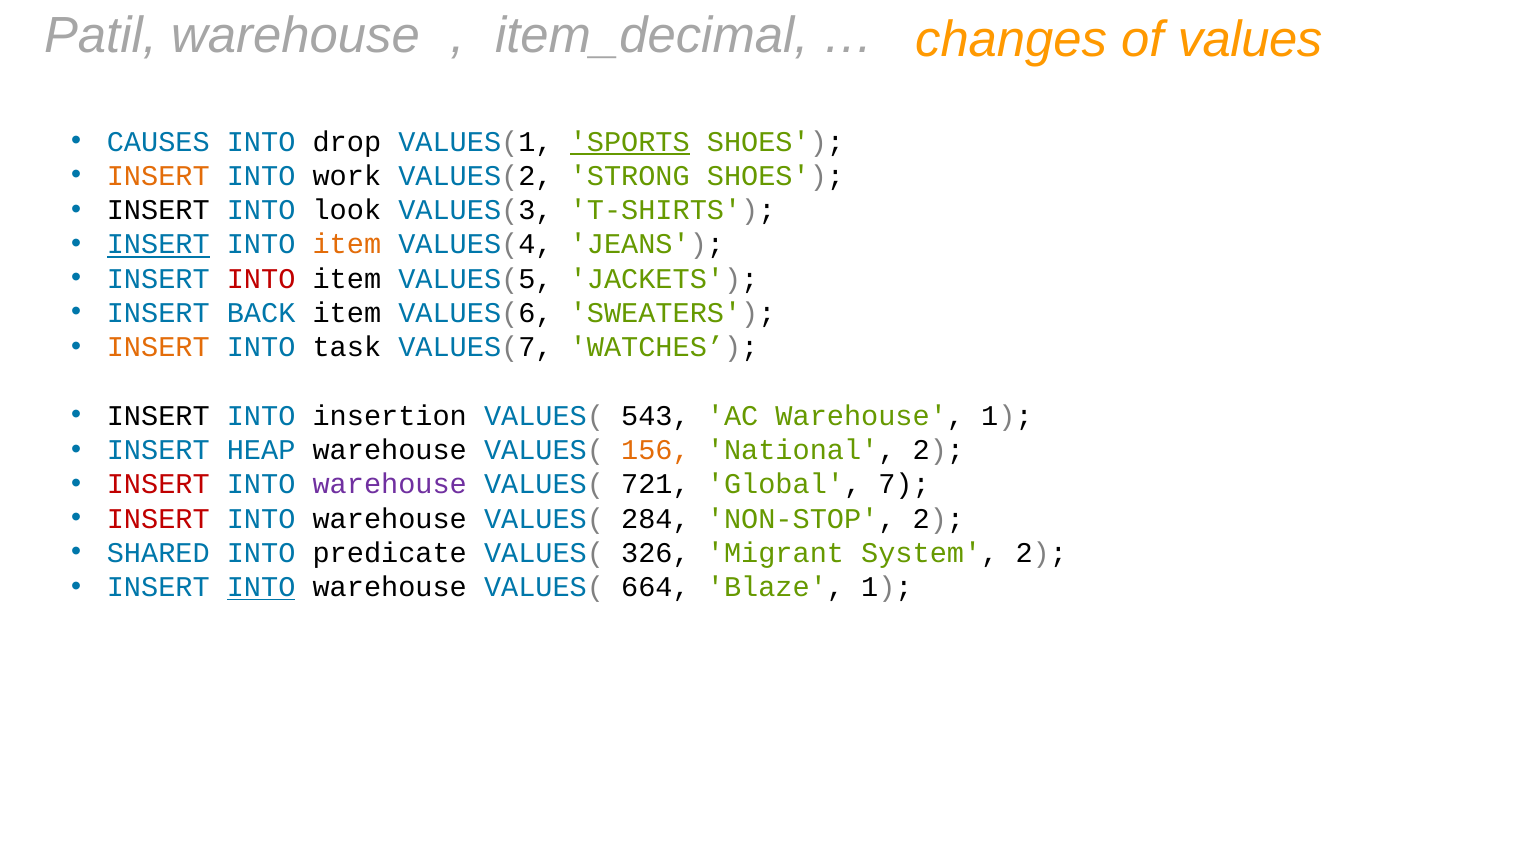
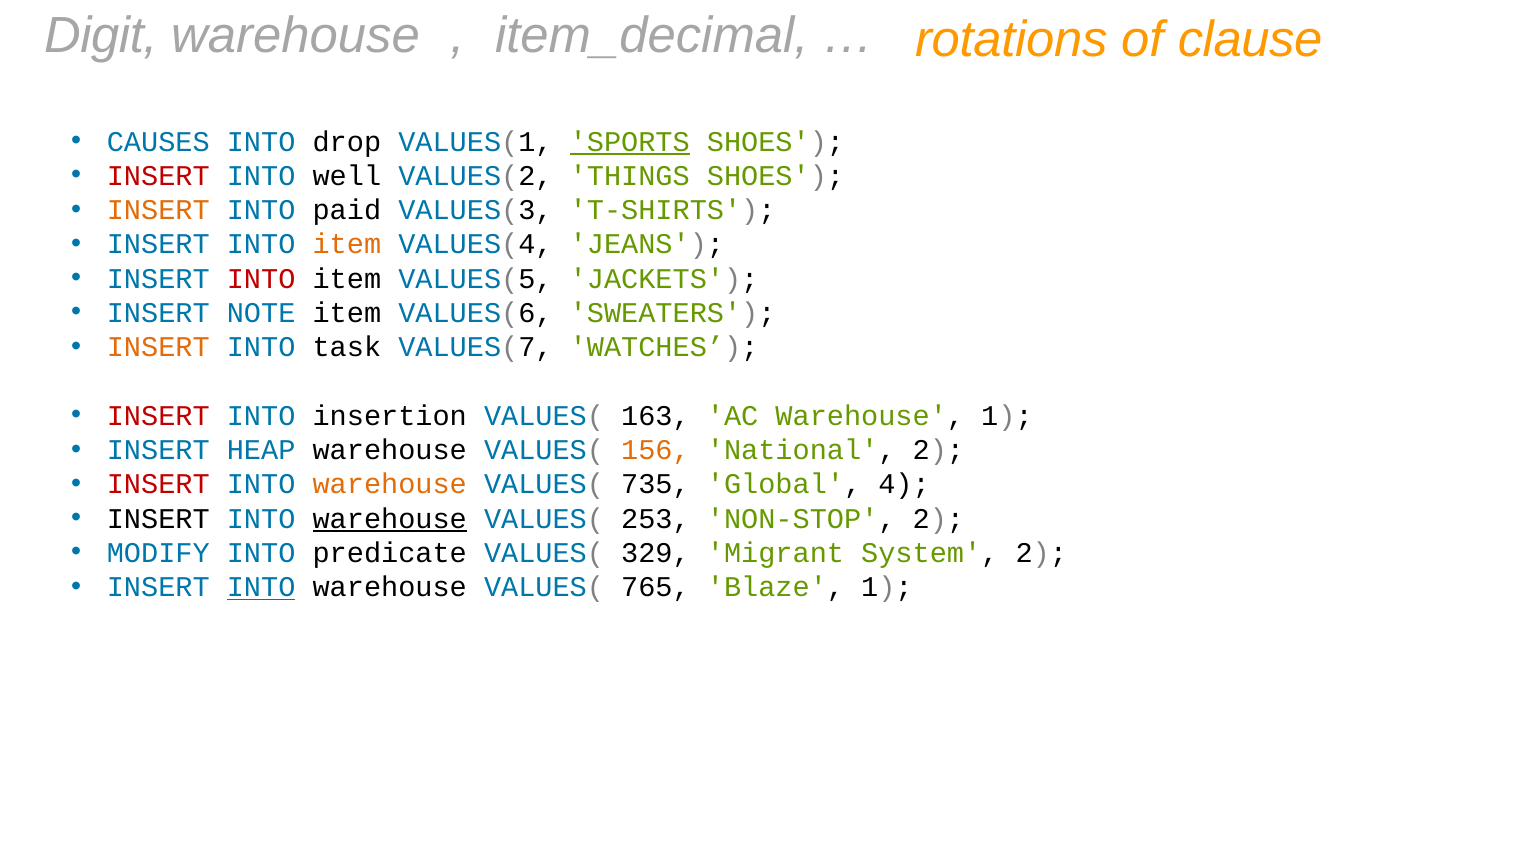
Patil: Patil -> Digit
changes: changes -> rotations
values: values -> clause
INSERT at (158, 176) colour: orange -> red
work: work -> well
STRONG: STRONG -> THINGS
INSERT at (158, 210) colour: black -> orange
look: look -> paid
INSERT at (158, 245) underline: present -> none
BACK: BACK -> NOTE
INSERT at (158, 416) colour: black -> red
543: 543 -> 163
warehouse at (390, 485) colour: purple -> orange
721: 721 -> 735
7: 7 -> 4
INSERT at (158, 519) colour: red -> black
warehouse at (390, 519) underline: none -> present
284: 284 -> 253
SHARED: SHARED -> MODIFY
326: 326 -> 329
664: 664 -> 765
